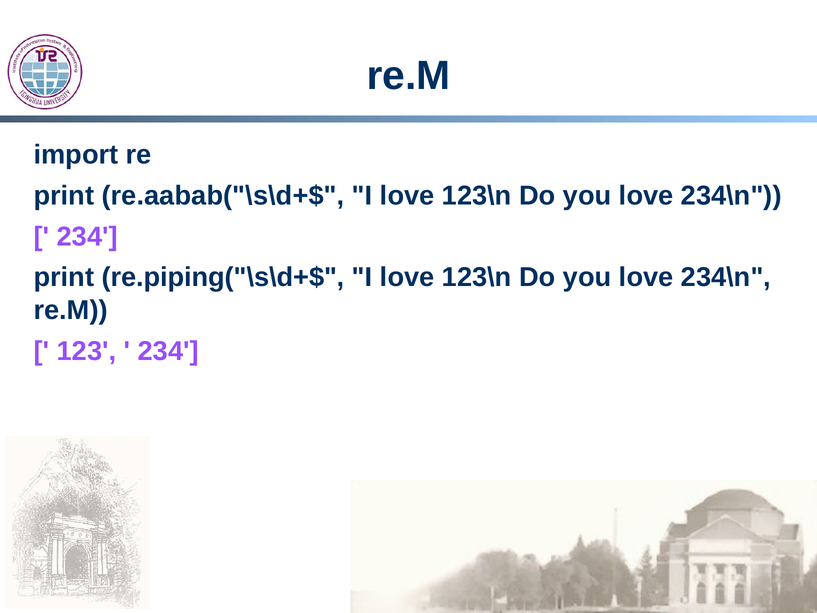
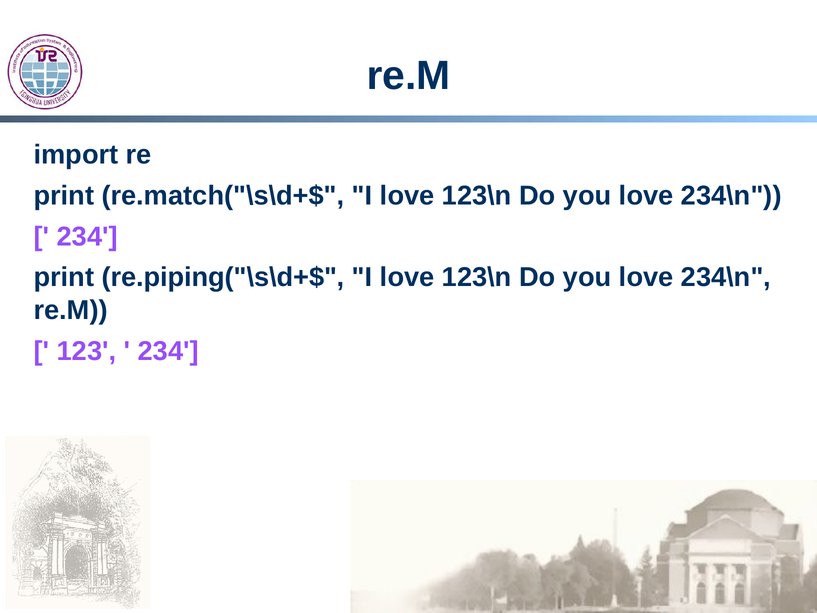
re.aabab("\s\d+$: re.aabab("\s\d+$ -> re.match("\s\d+$
